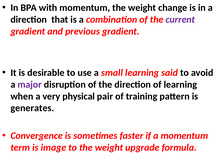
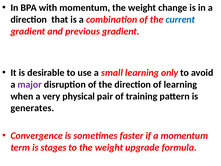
current colour: purple -> blue
said: said -> only
image: image -> stages
